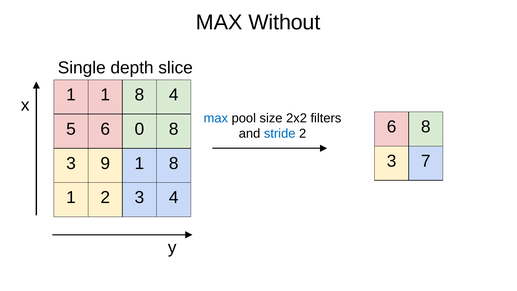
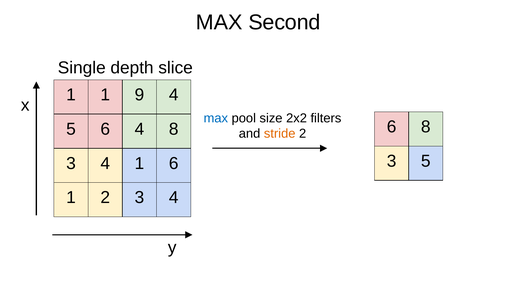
Without: Without -> Second
1 1 8: 8 -> 9
6 0: 0 -> 4
stride colour: blue -> orange
3 7: 7 -> 5
9 at (105, 163): 9 -> 4
8 at (174, 163): 8 -> 6
